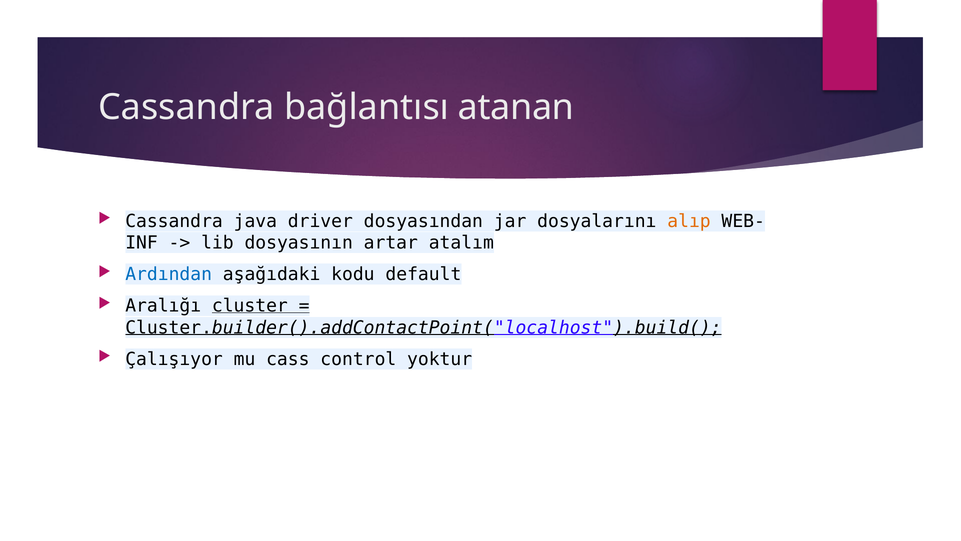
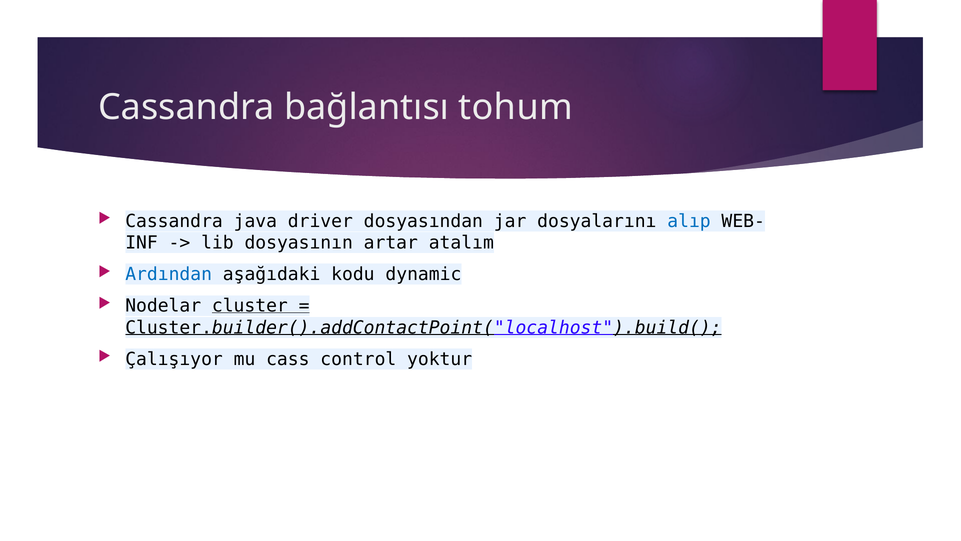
atanan: atanan -> tohum
alıp colour: orange -> blue
default: default -> dynamic
Aralığı: Aralığı -> Nodelar
